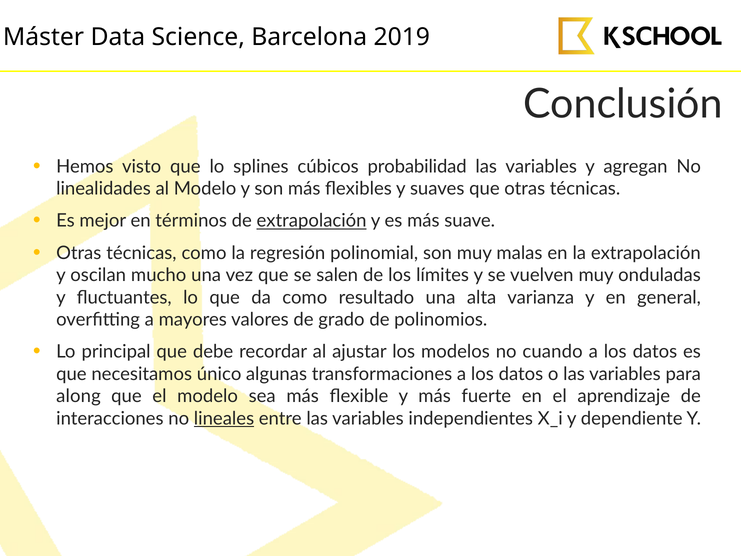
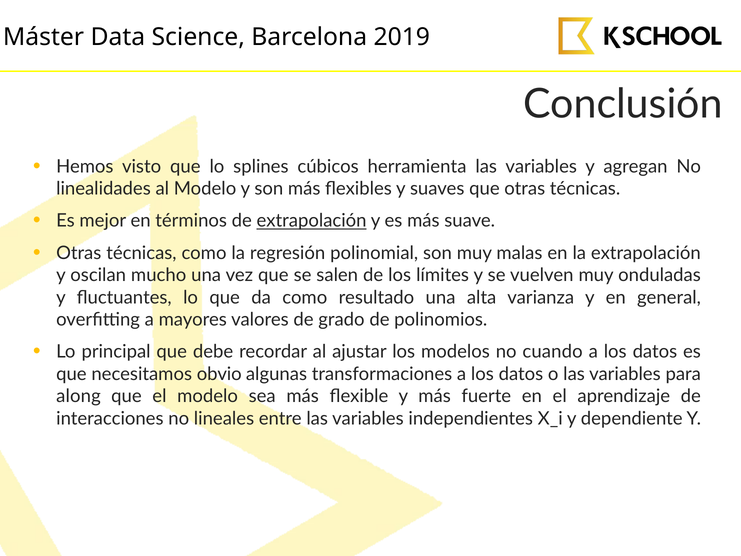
probabilidad: probabilidad -> herramienta
único: único -> obvio
lineales underline: present -> none
